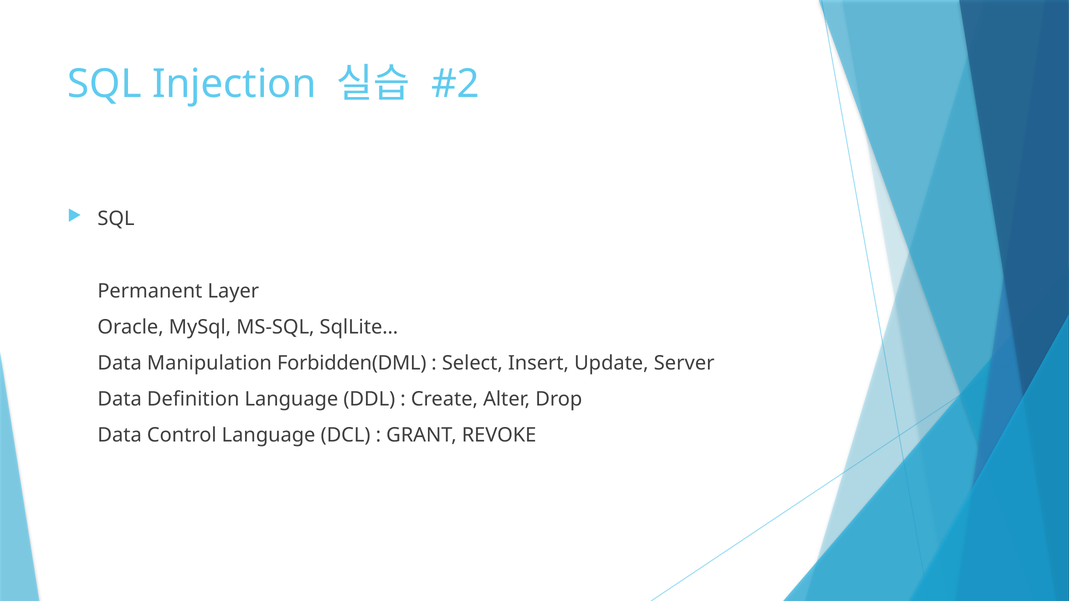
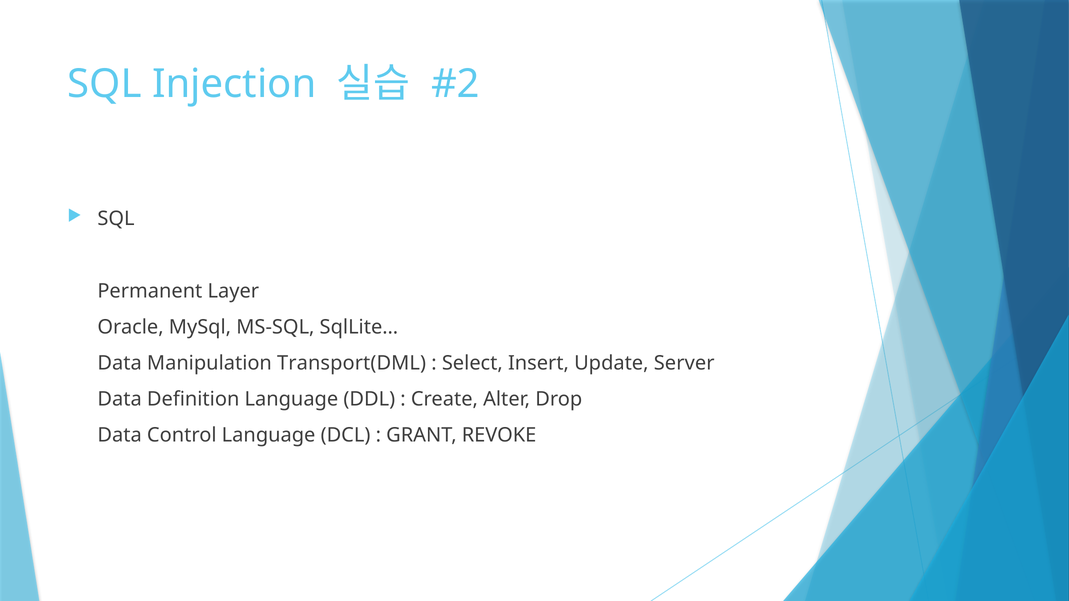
Forbidden(DML: Forbidden(DML -> Transport(DML
